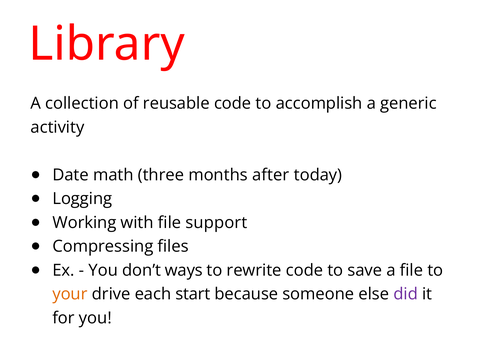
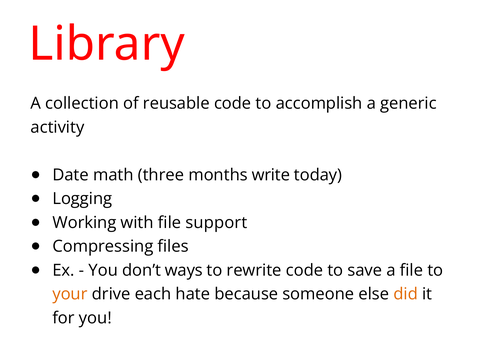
after: after -> write
start: start -> hate
did colour: purple -> orange
